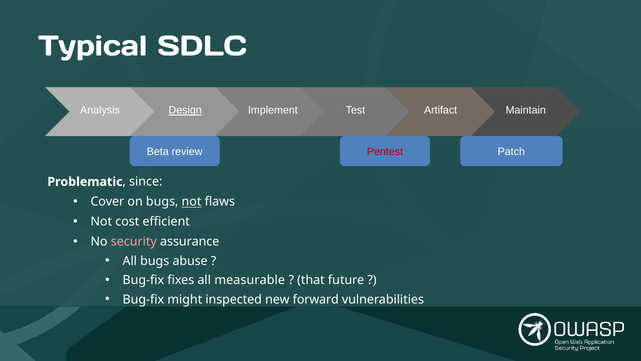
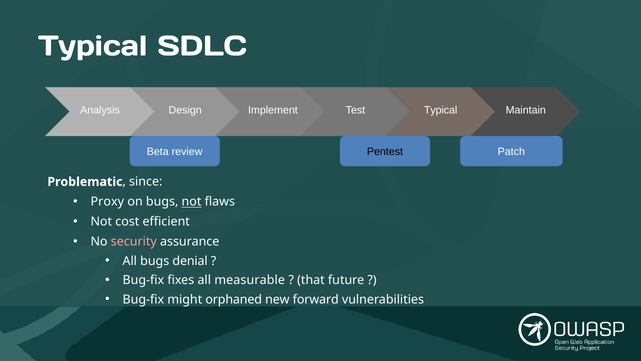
Design underline: present -> none
Test Artifact: Artifact -> Typical
Pentest colour: red -> black
Cover: Cover -> Proxy
abuse: abuse -> denial
inspected: inspected -> orphaned
